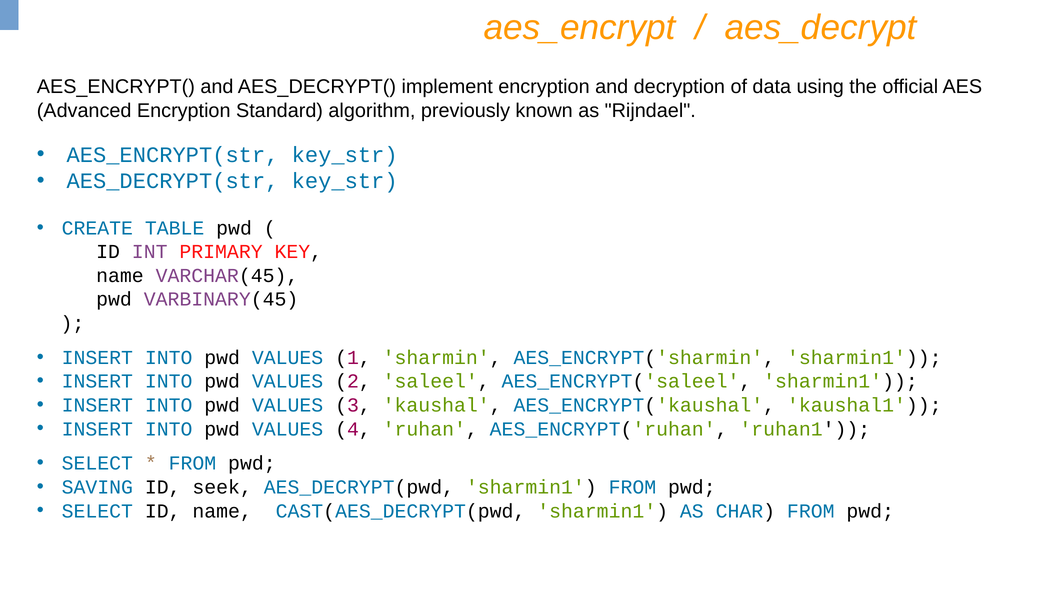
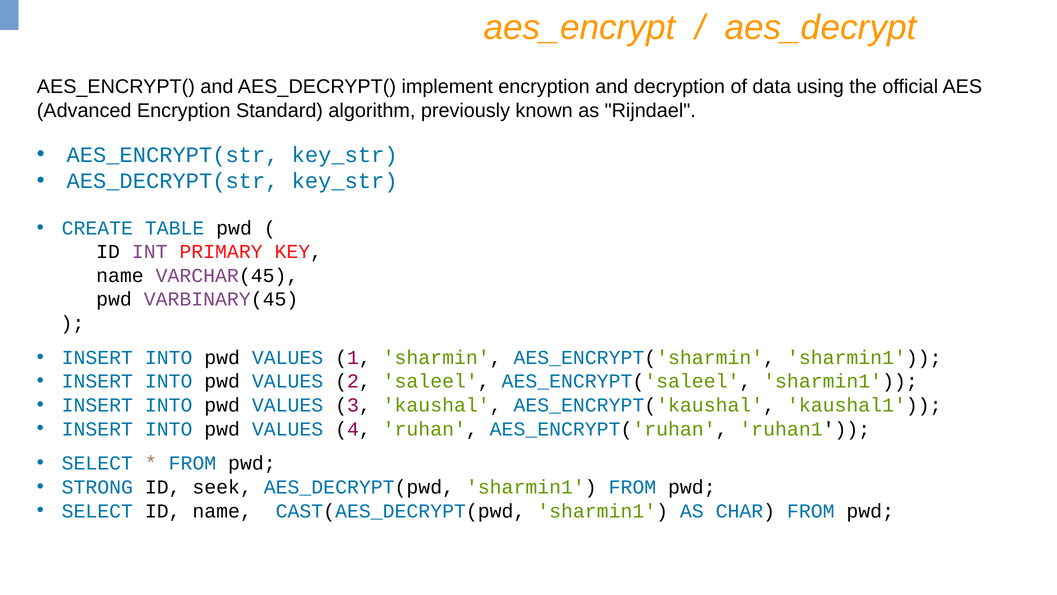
SAVING: SAVING -> STRONG
